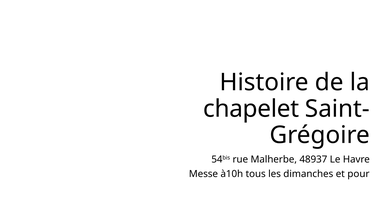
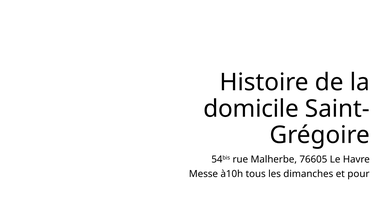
chapelet: chapelet -> domicile
48937: 48937 -> 76605
